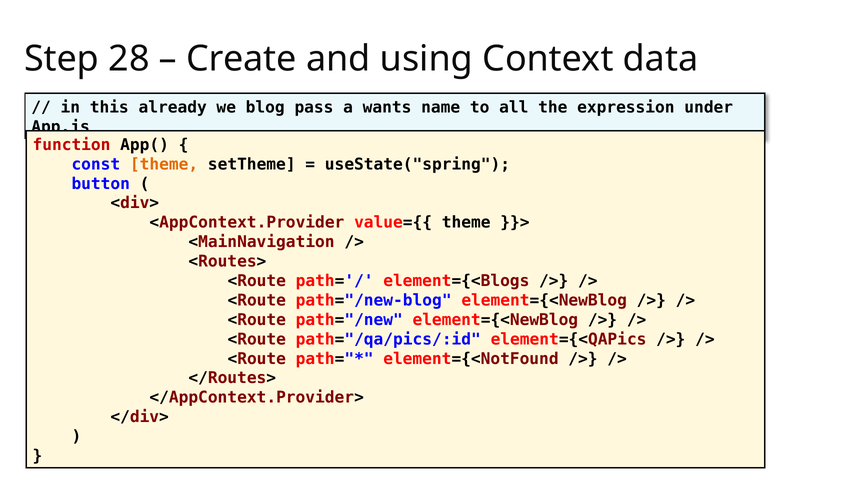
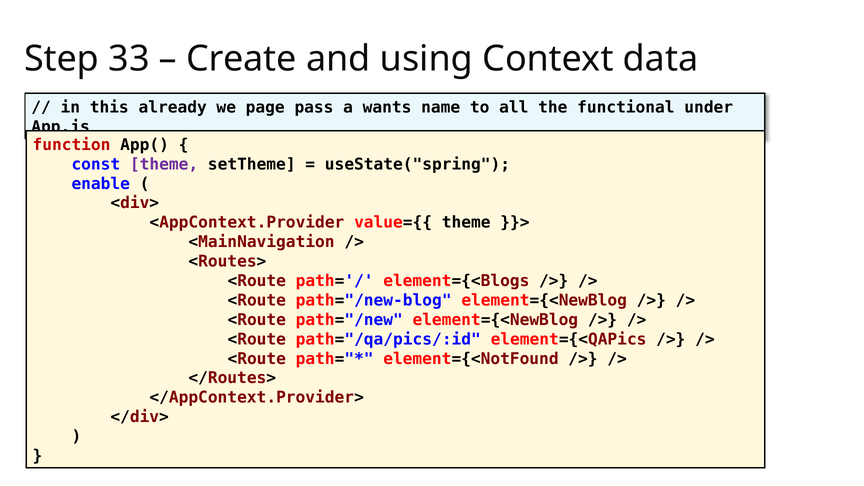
28: 28 -> 33
blog: blog -> page
expression: expression -> functional
theme at (164, 164) colour: orange -> purple
button: button -> enable
